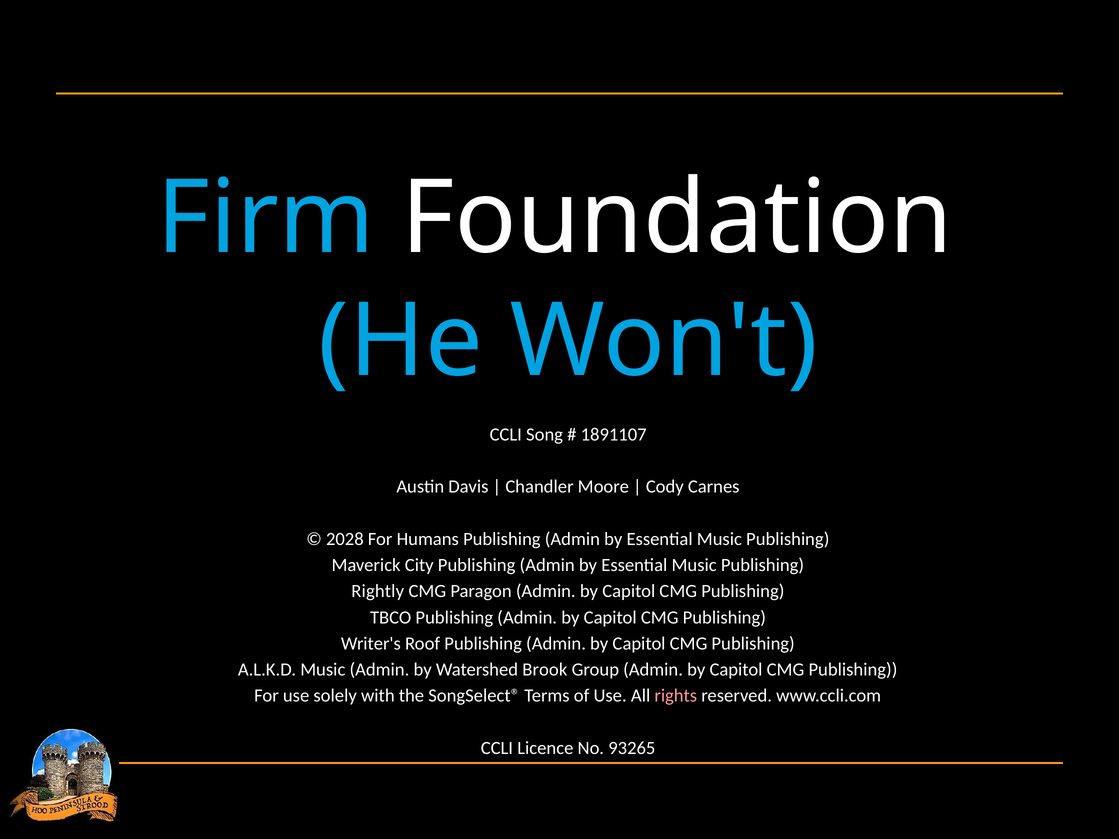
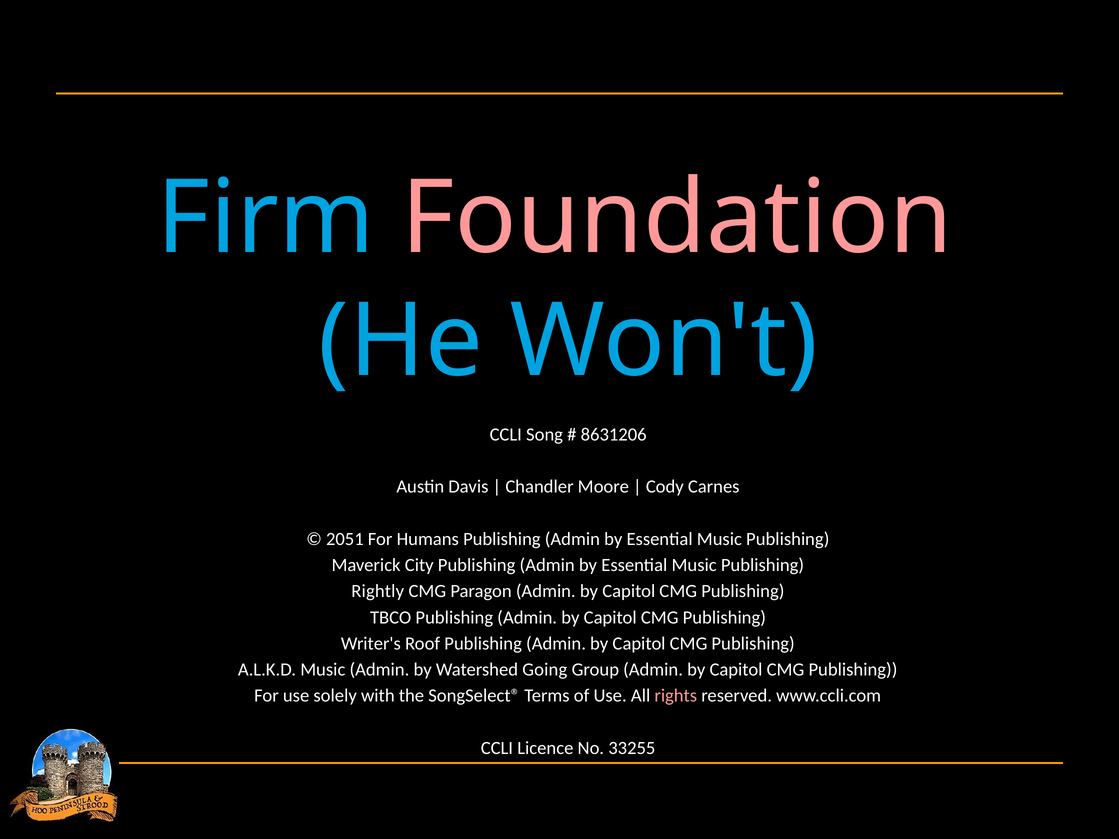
Foundation colour: white -> pink
1891107: 1891107 -> 8631206
2028: 2028 -> 2051
Brook: Brook -> Going
93265: 93265 -> 33255
